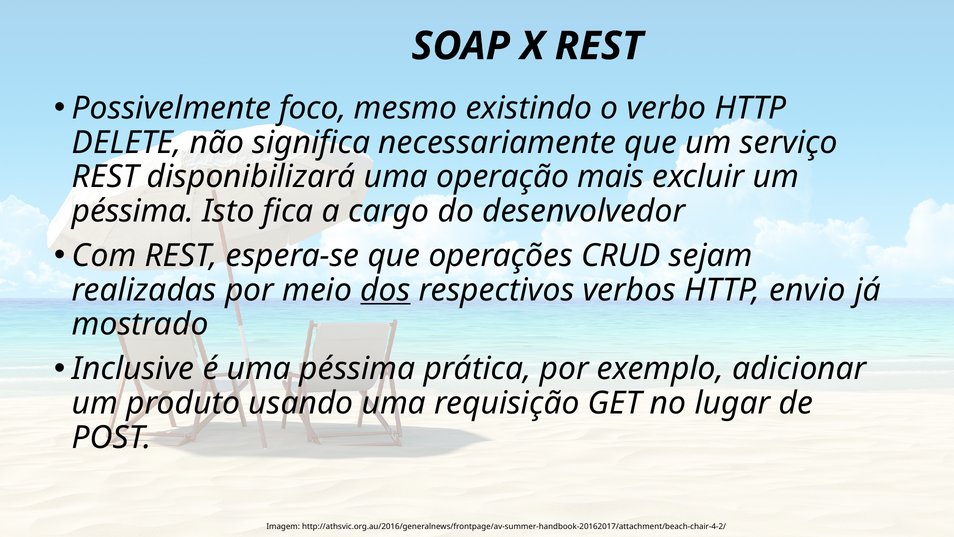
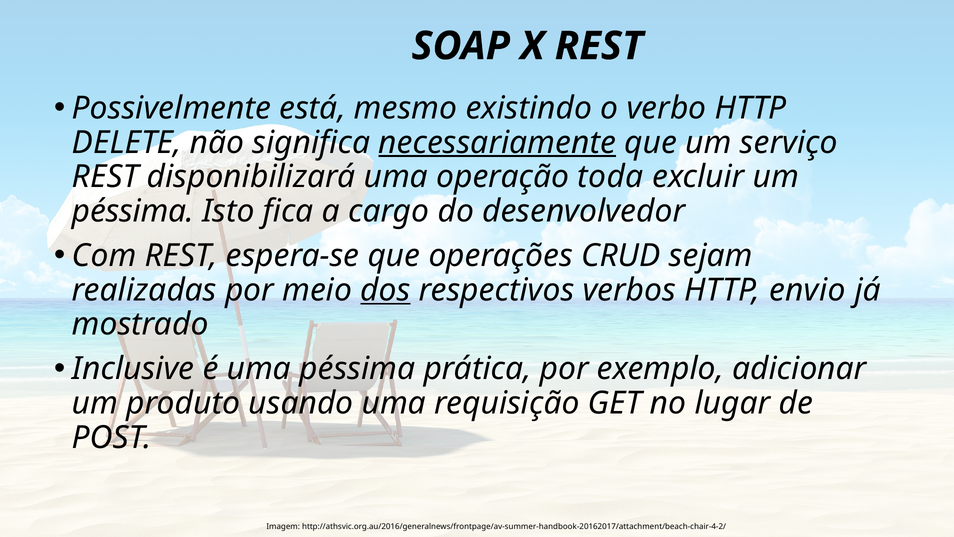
foco: foco -> está
necessariamente underline: none -> present
mais: mais -> toda
